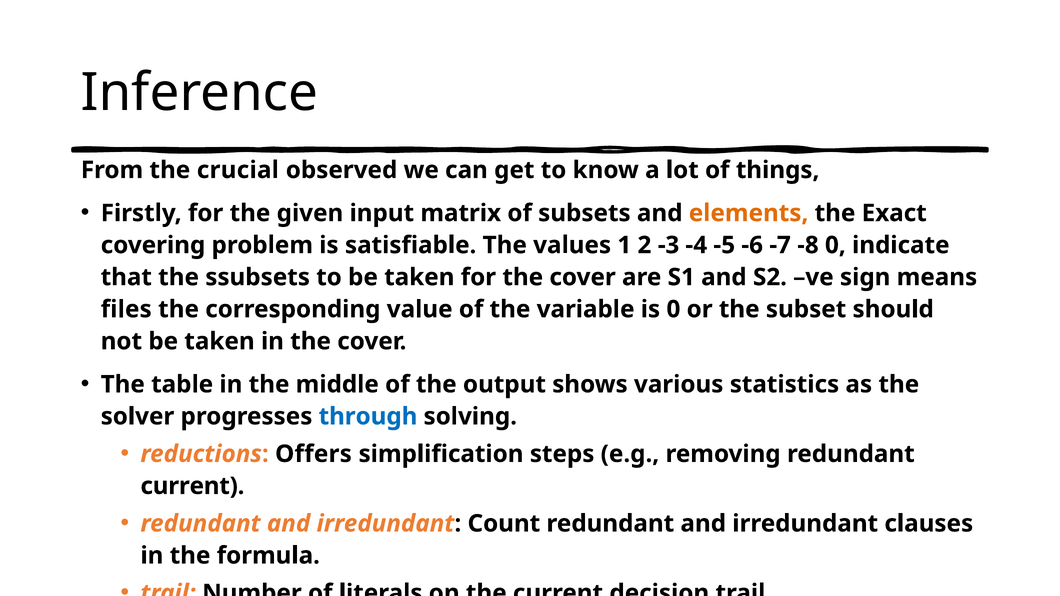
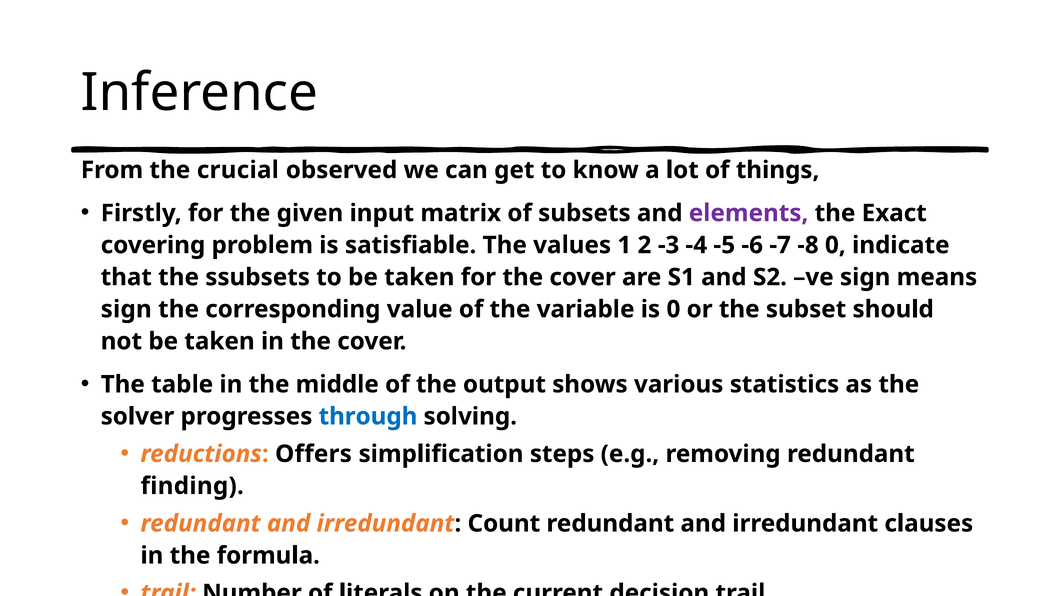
elements colour: orange -> purple
files at (126, 309): files -> sign
current at (192, 486): current -> finding
